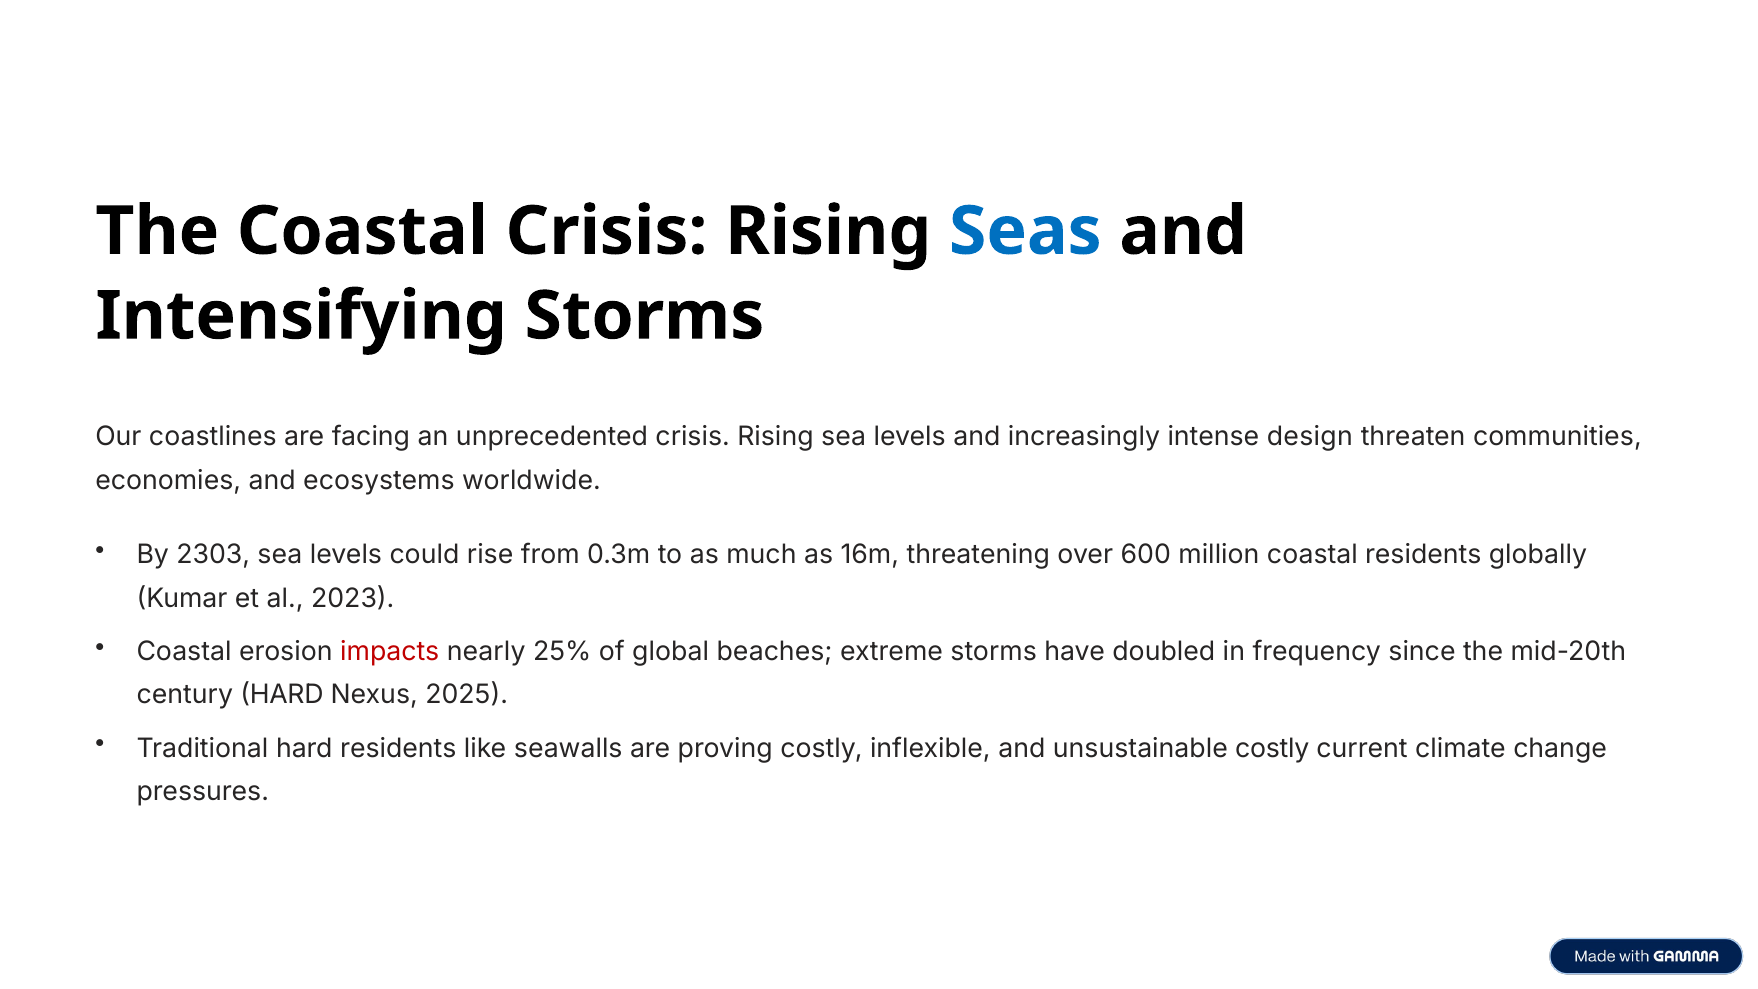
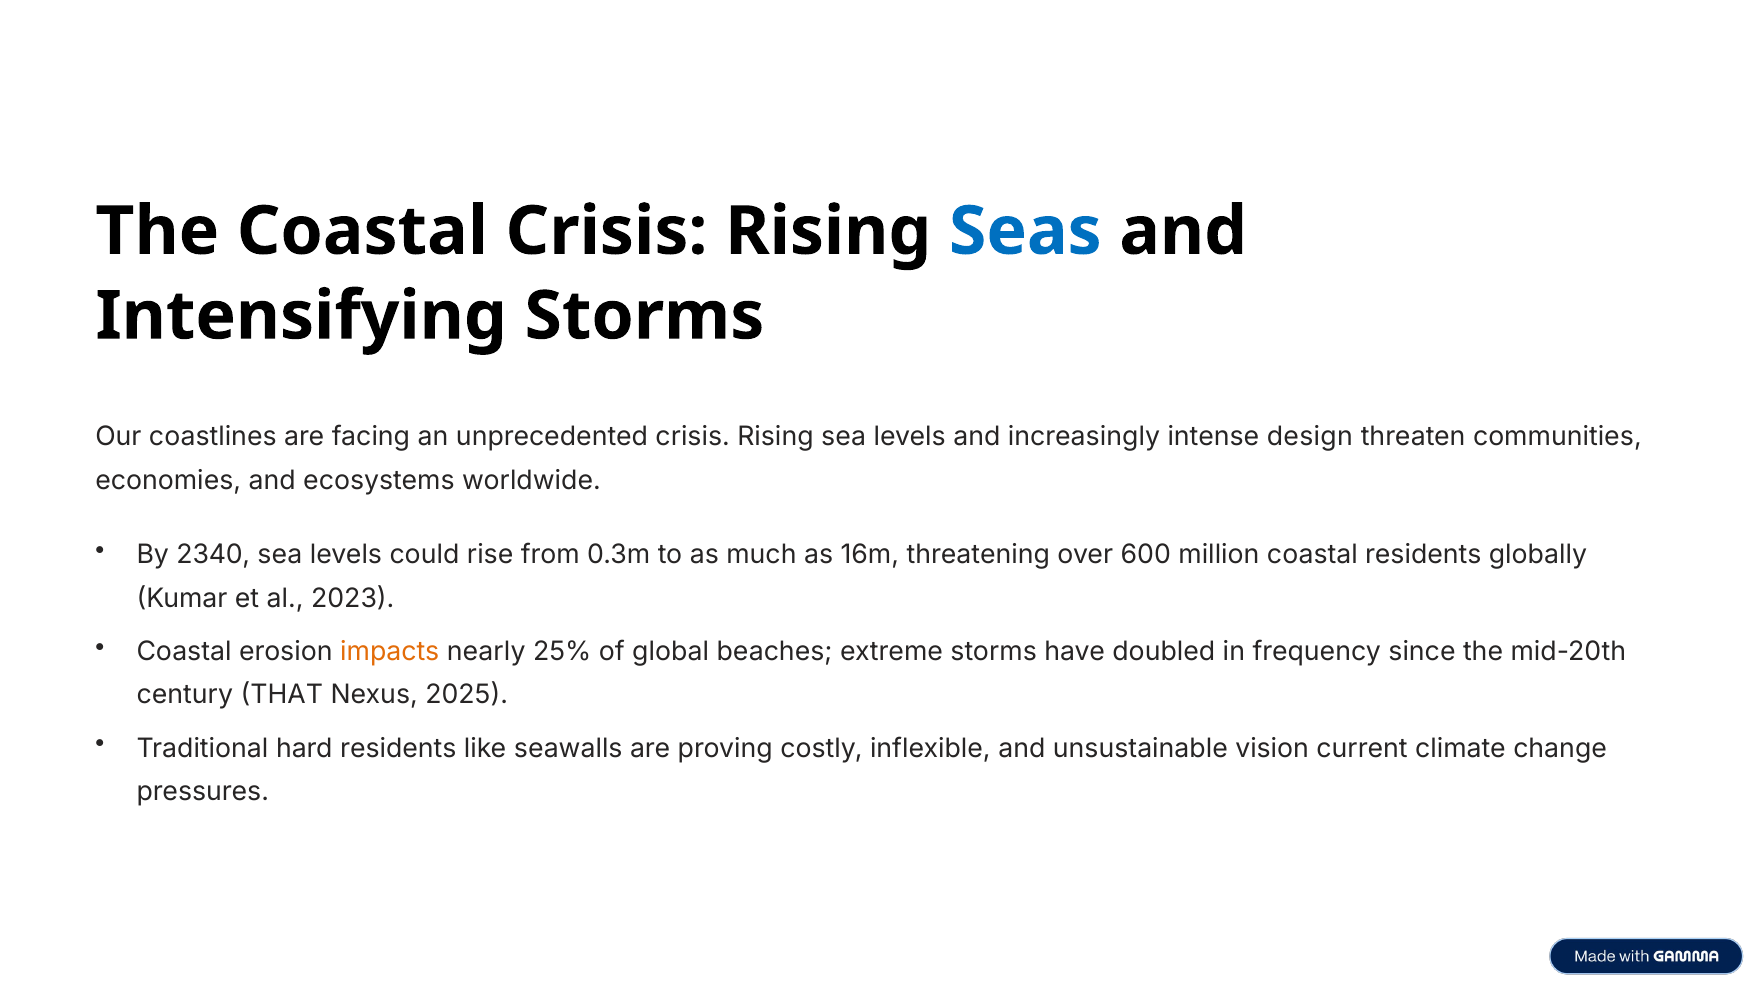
2303: 2303 -> 2340
impacts colour: red -> orange
century HARD: HARD -> THAT
unsustainable costly: costly -> vision
